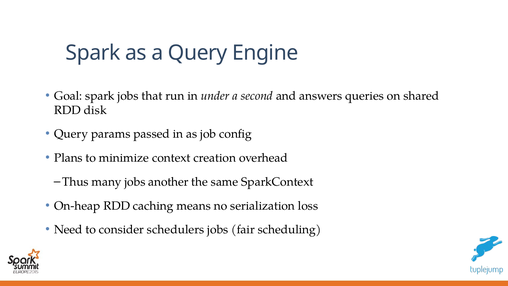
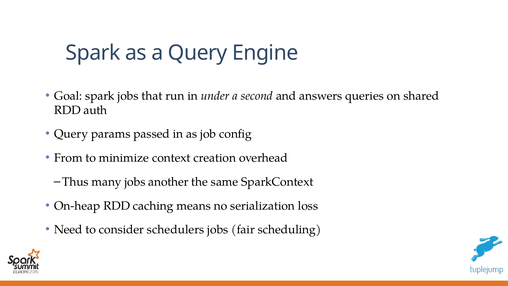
disk: disk -> auth
Plans: Plans -> From
